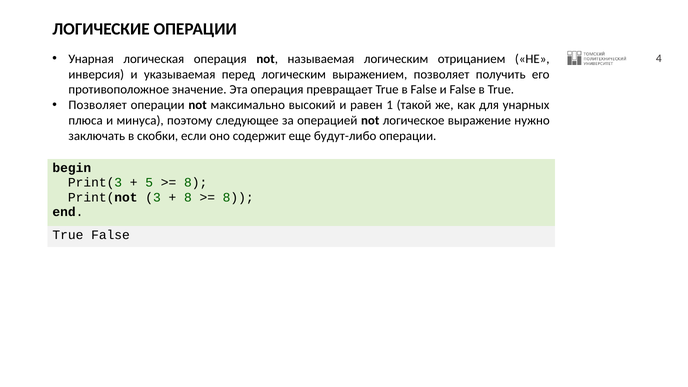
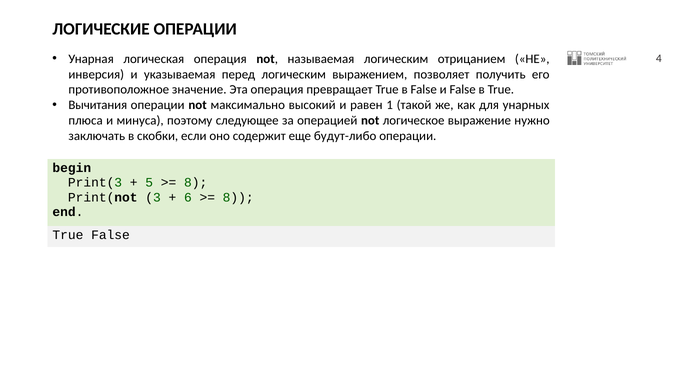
Позволяет at (98, 105): Позволяет -> Вычитания
8 at (188, 197): 8 -> 6
